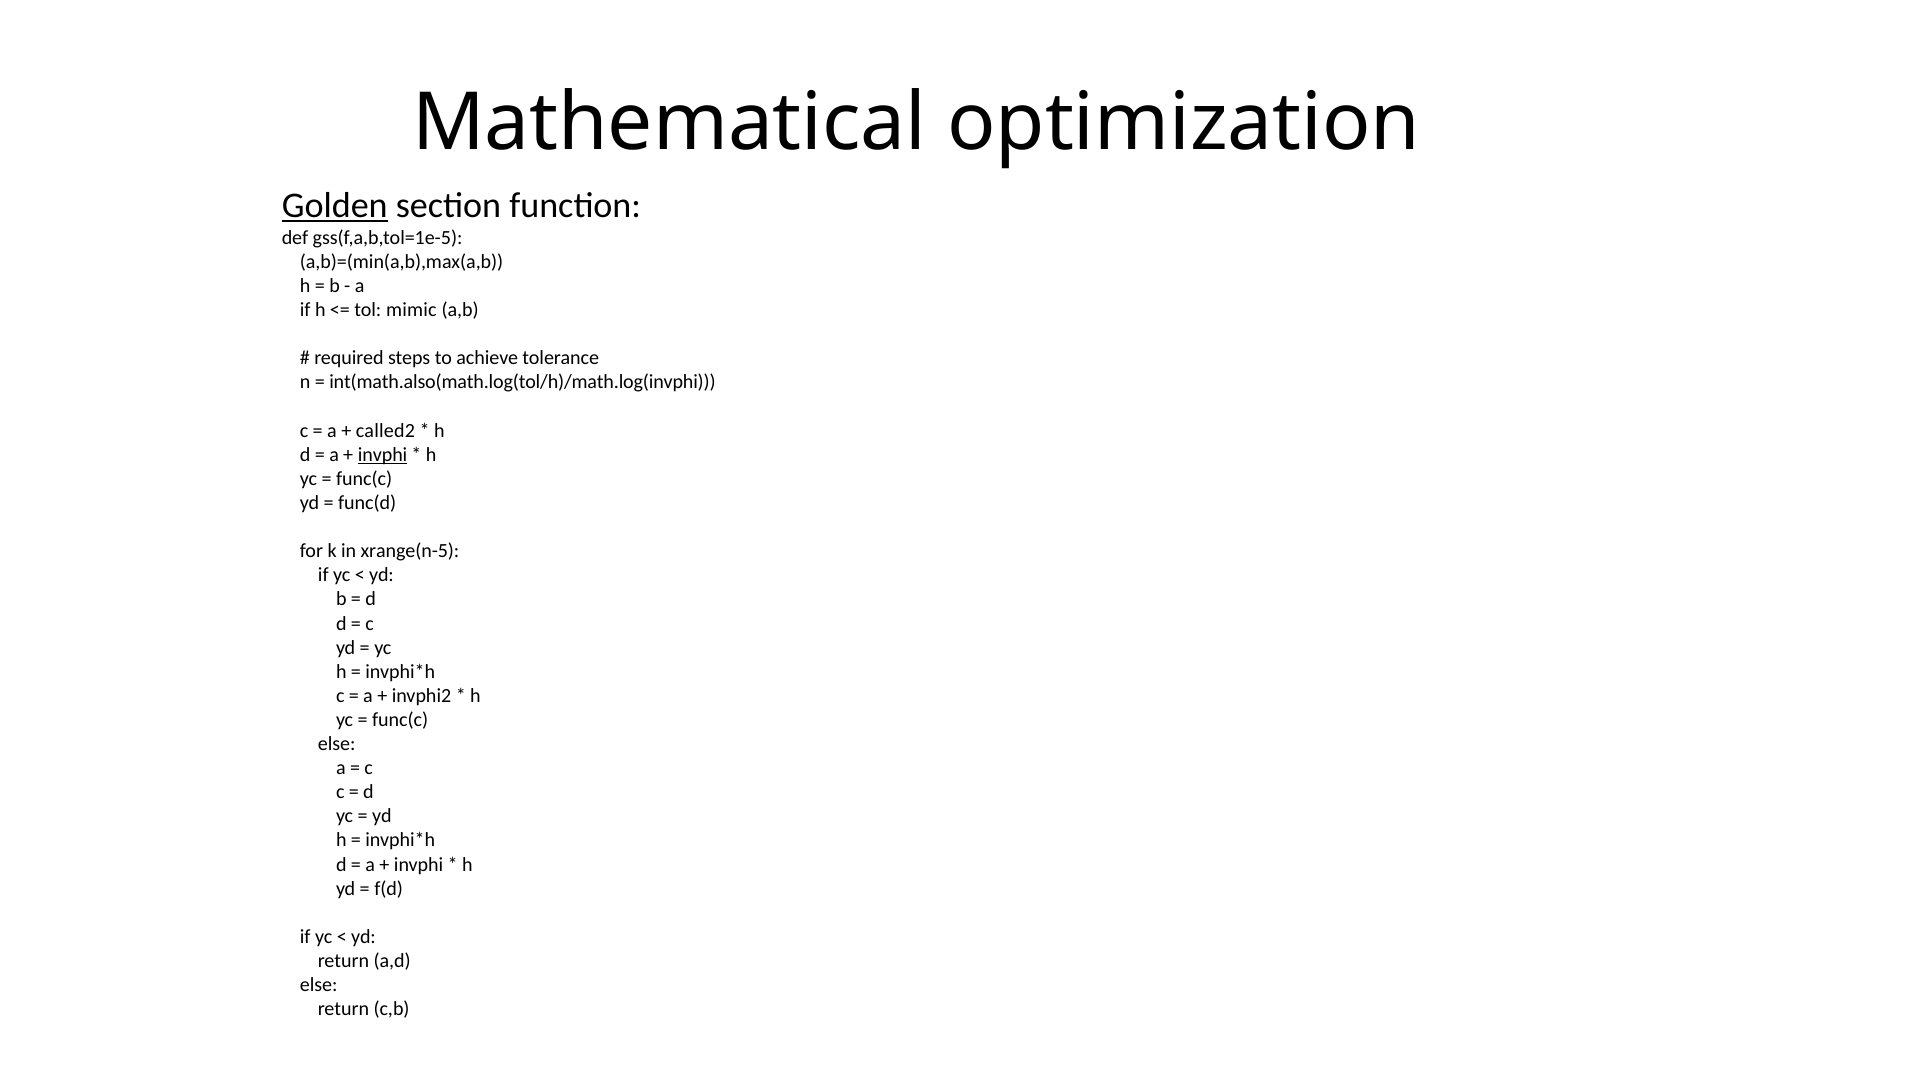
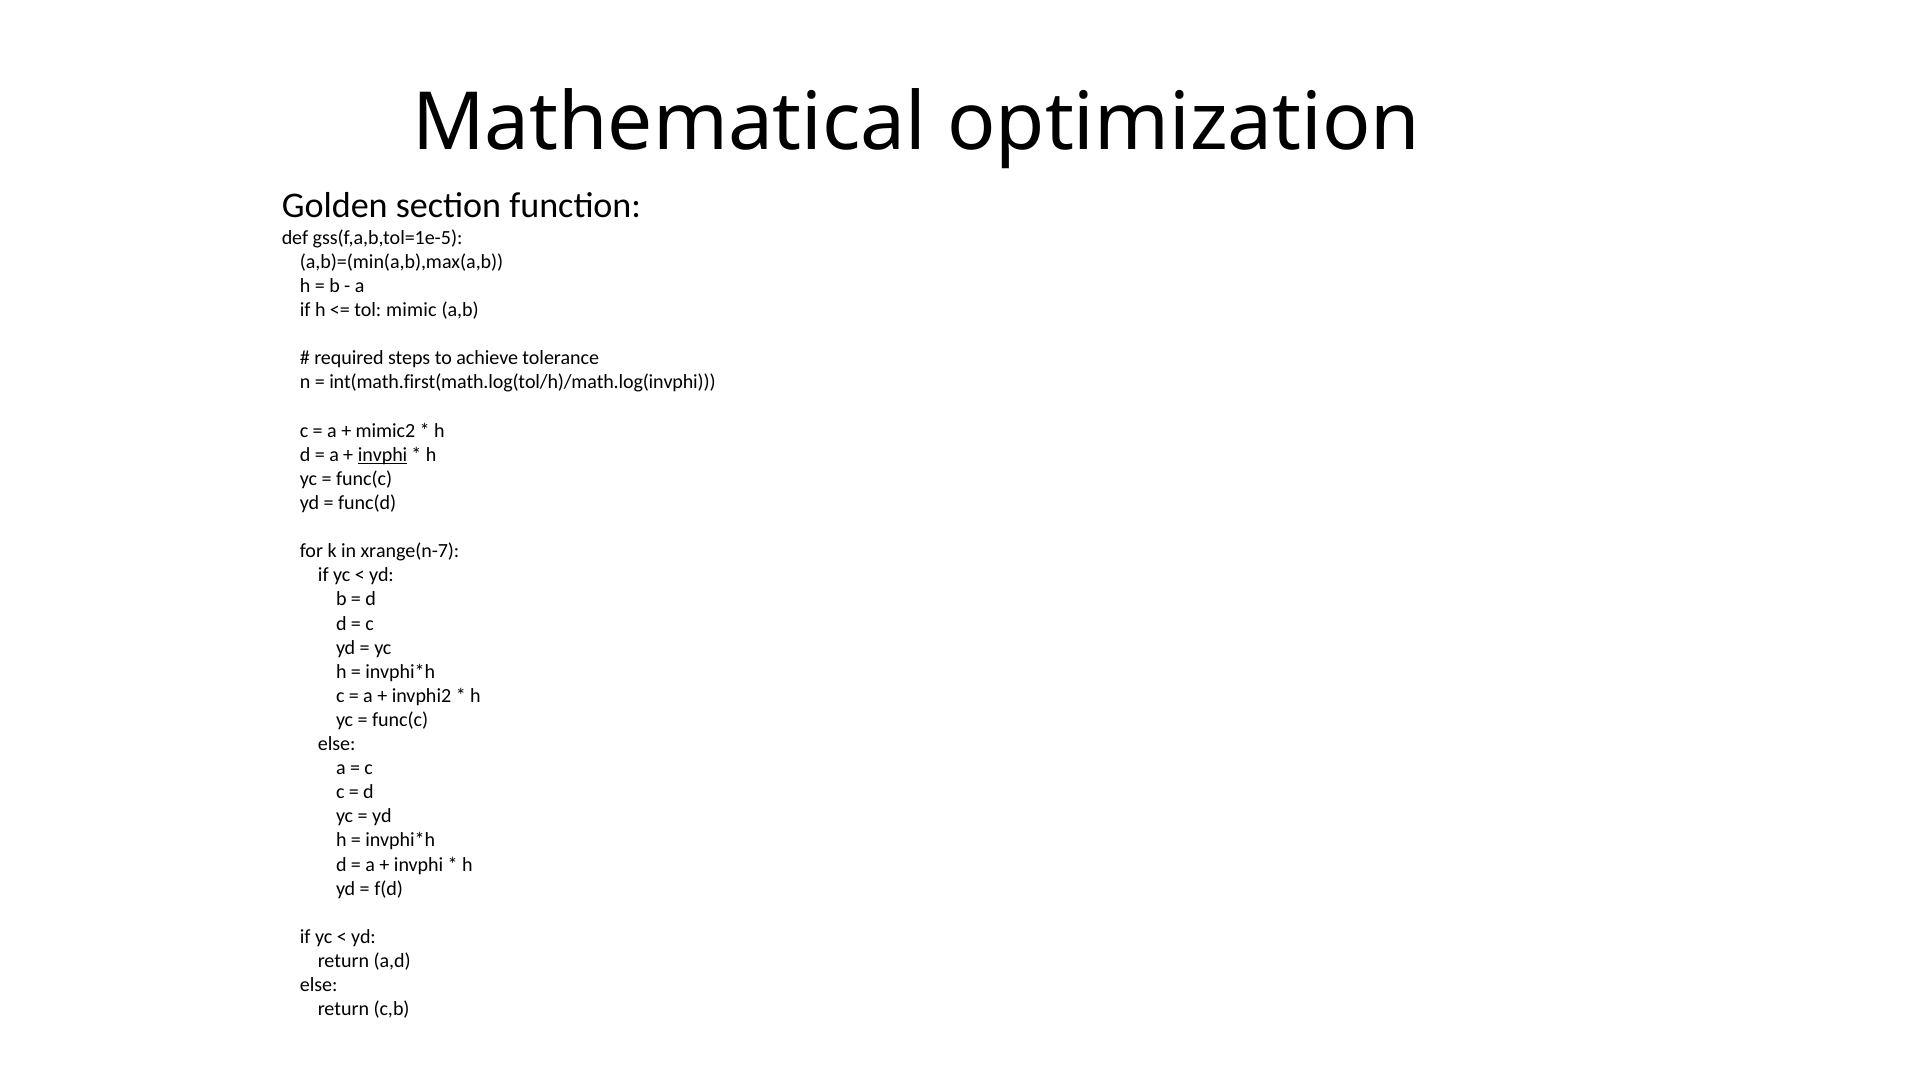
Golden underline: present -> none
int(math.also(math.log(tol/h)/math.log(invphi: int(math.also(math.log(tol/h)/math.log(invphi -> int(math.first(math.log(tol/h)/math.log(invphi
called2: called2 -> mimic2
xrange(n-5: xrange(n-5 -> xrange(n-7
